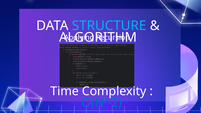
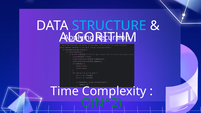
O(N^2 colour: blue -> green
